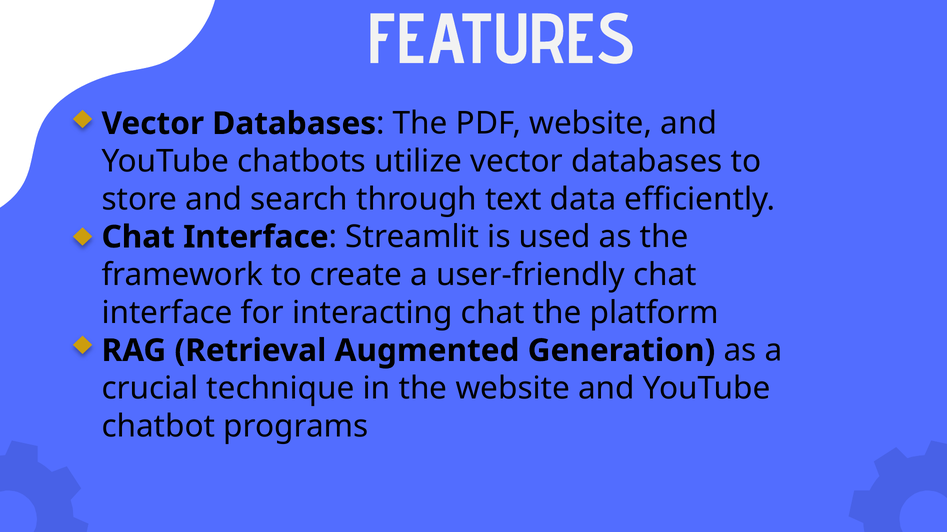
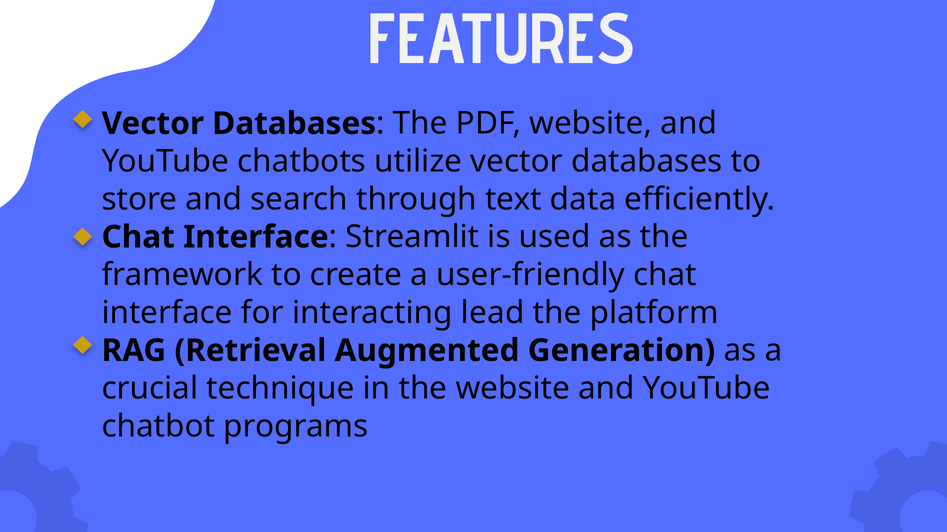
interacting chat: chat -> lead
